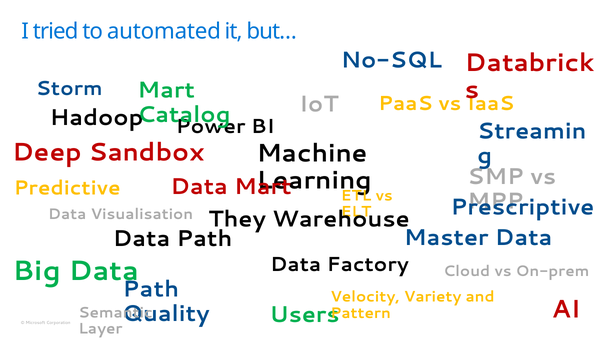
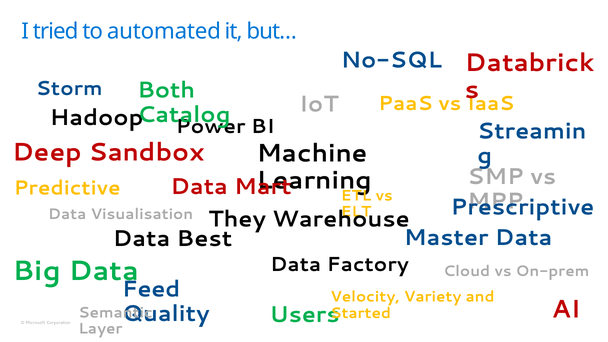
Mart at (166, 90): Mart -> Both
Data Path: Path -> Best
Path at (151, 289): Path -> Feed
Pattern: Pattern -> Started
